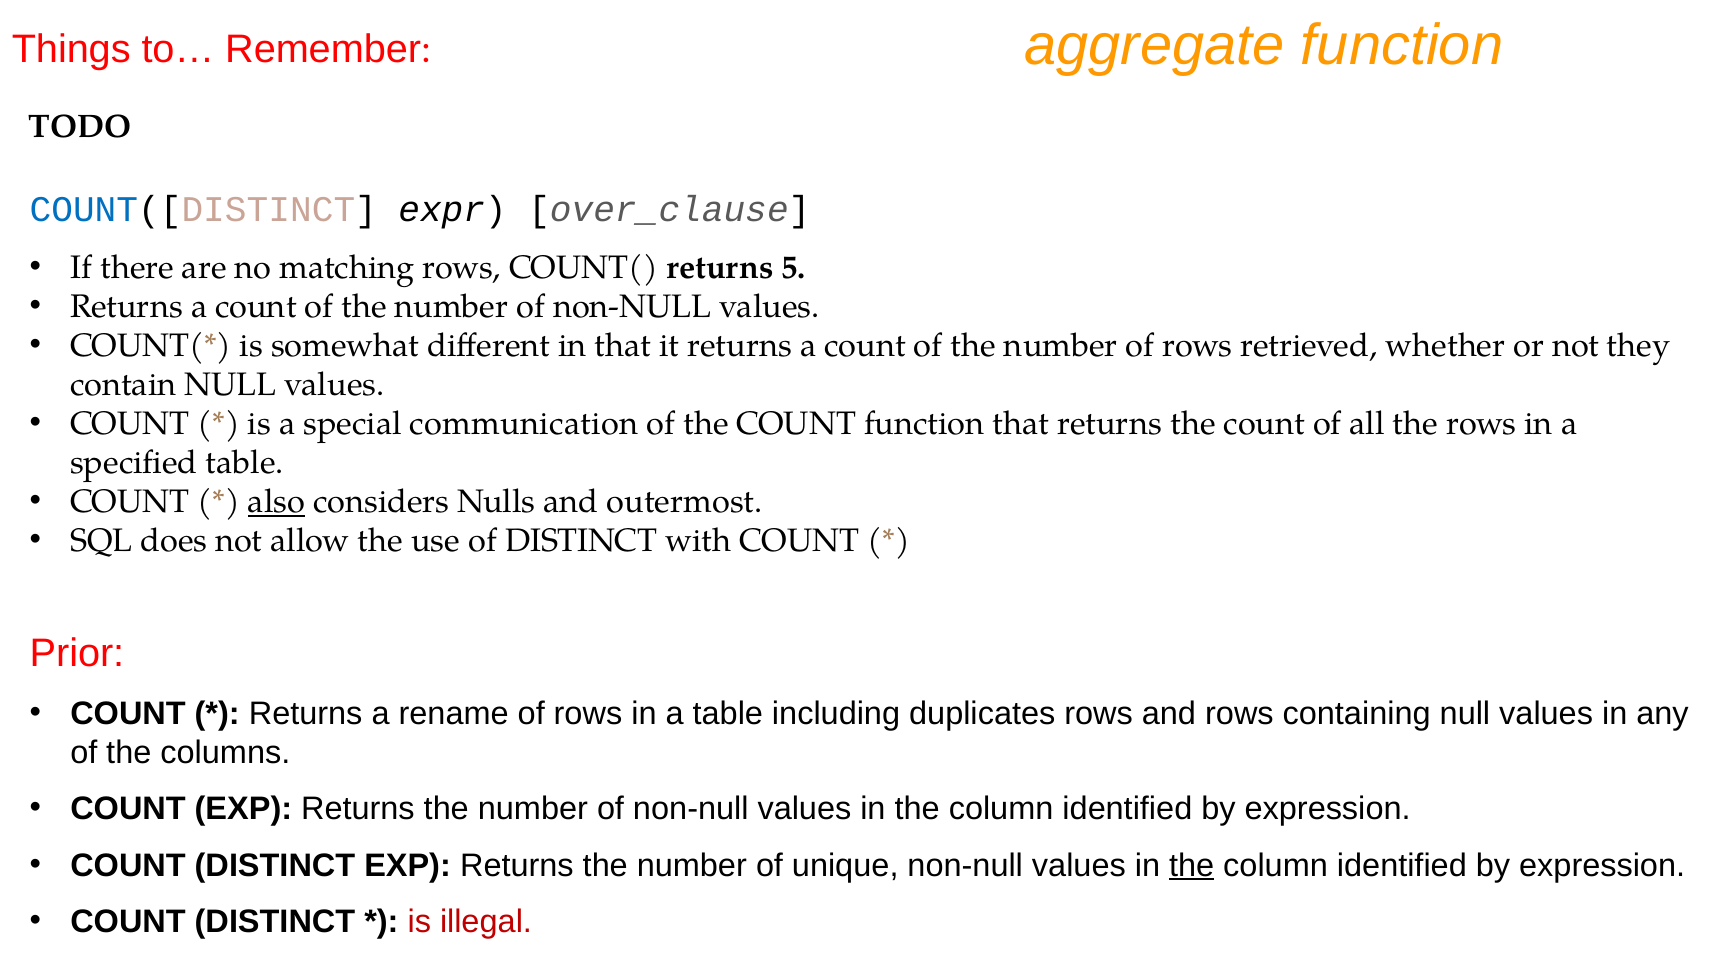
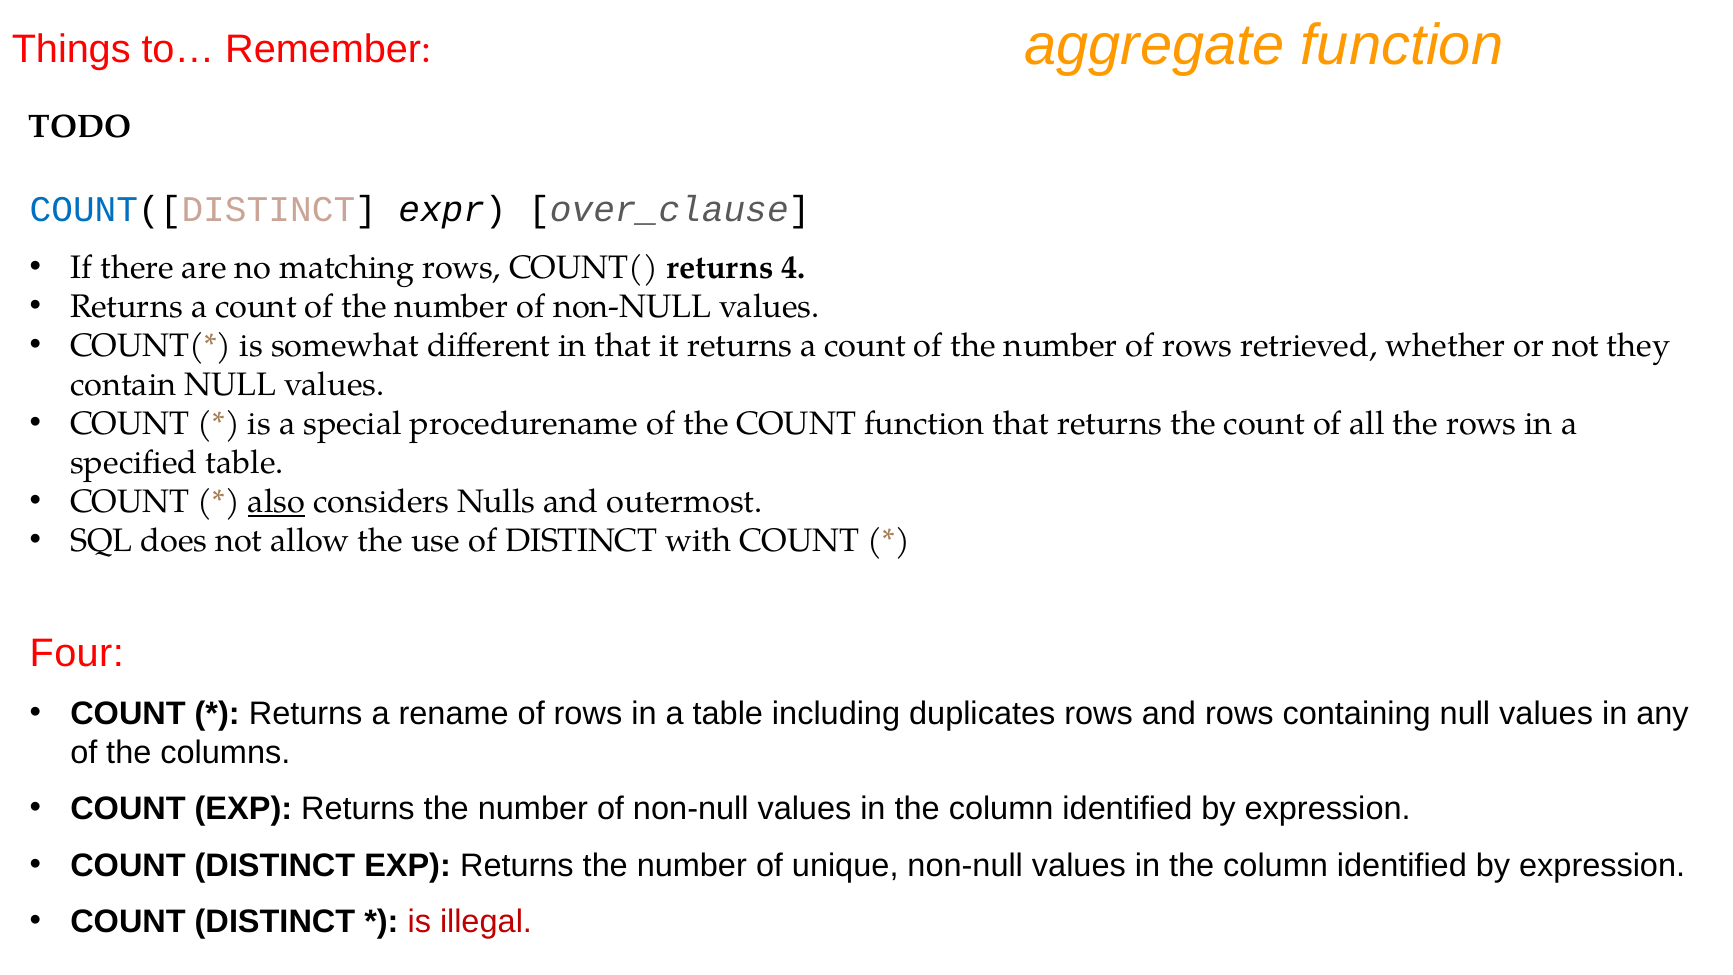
5: 5 -> 4
communication: communication -> procedurename
Prior: Prior -> Four
the at (1192, 865) underline: present -> none
